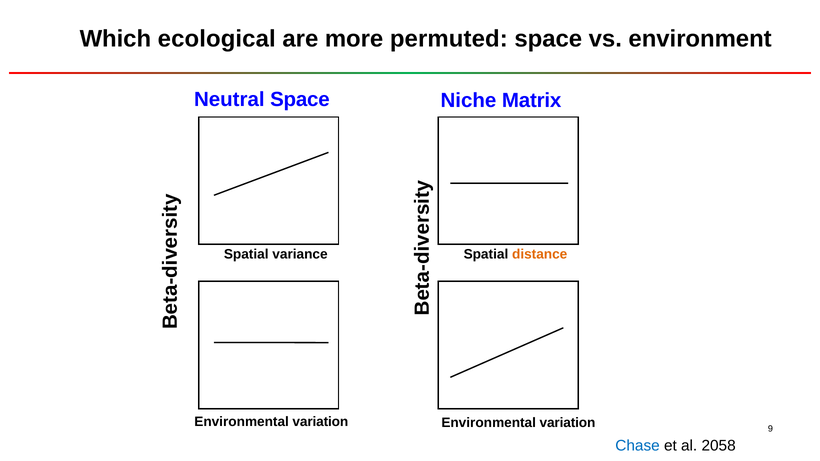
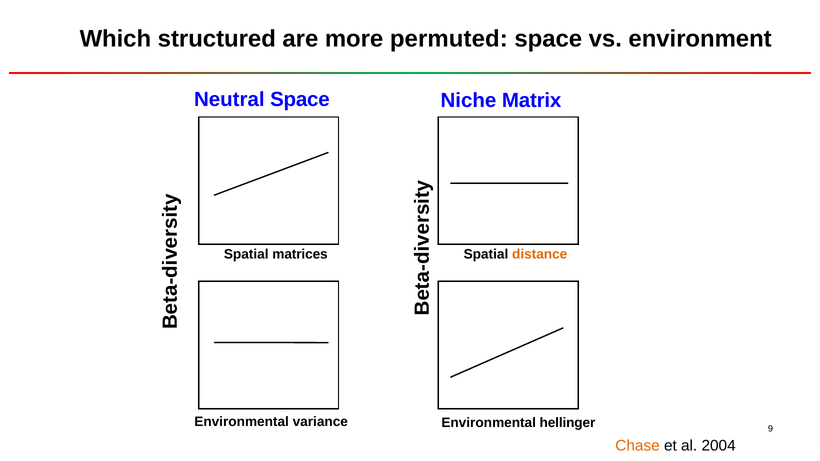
ecological: ecological -> structured
variance: variance -> matrices
variation at (320, 422): variation -> variance
variation at (567, 423): variation -> hellinger
Chase colour: blue -> orange
2058: 2058 -> 2004
